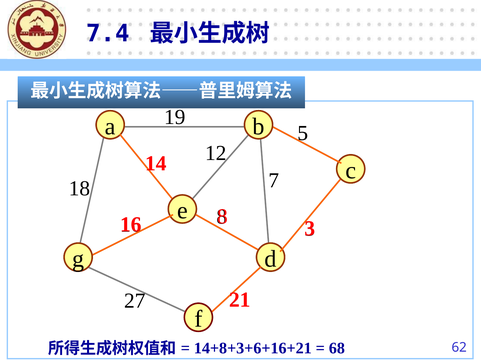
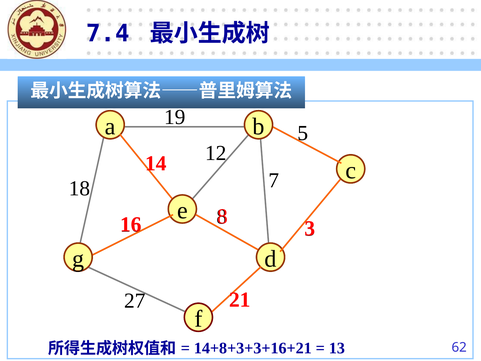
14+8+3+6+16+21: 14+8+3+6+16+21 -> 14+8+3+3+16+21
68: 68 -> 13
